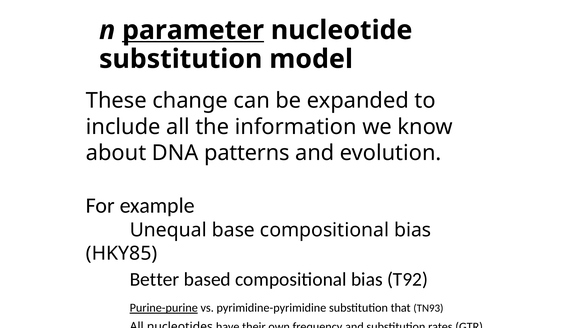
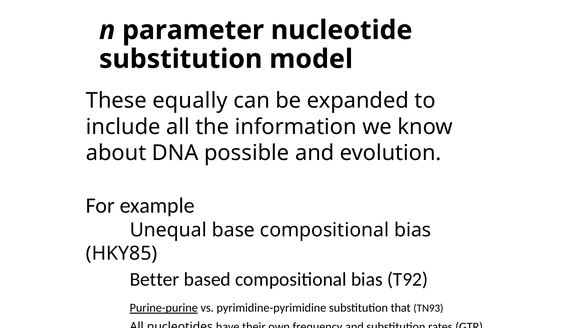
parameter underline: present -> none
change: change -> equally
patterns: patterns -> possible
